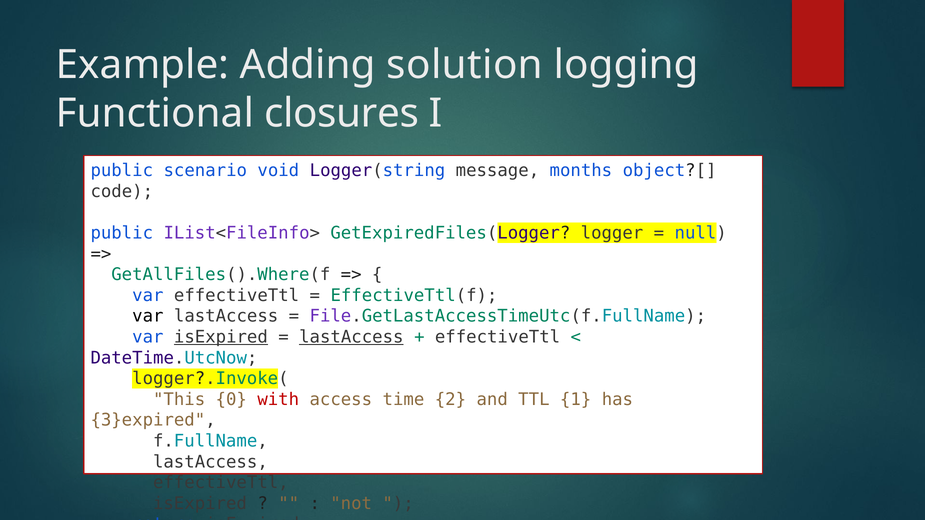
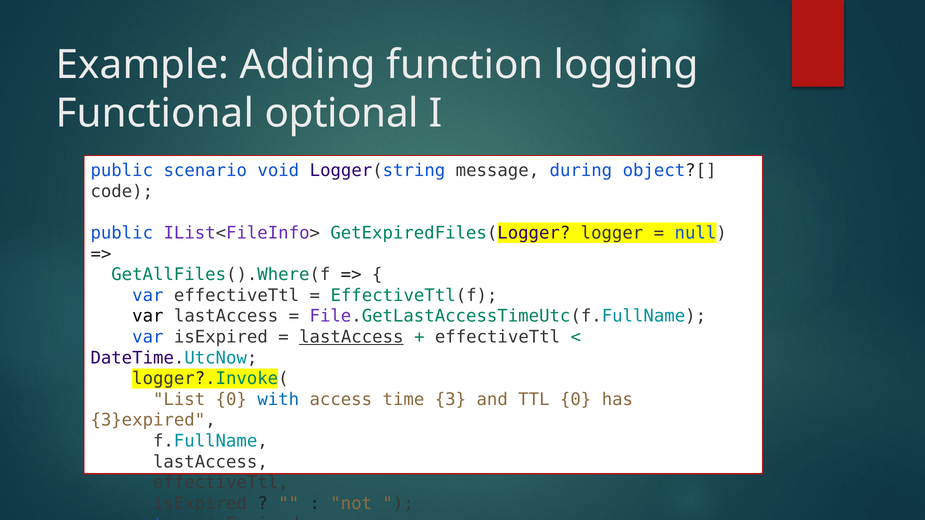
solution: solution -> function
closures: closures -> optional
months: months -> during
isExpired at (221, 337) underline: present -> none
This: This -> List
with colour: red -> blue
2: 2 -> 3
TTL 1: 1 -> 0
